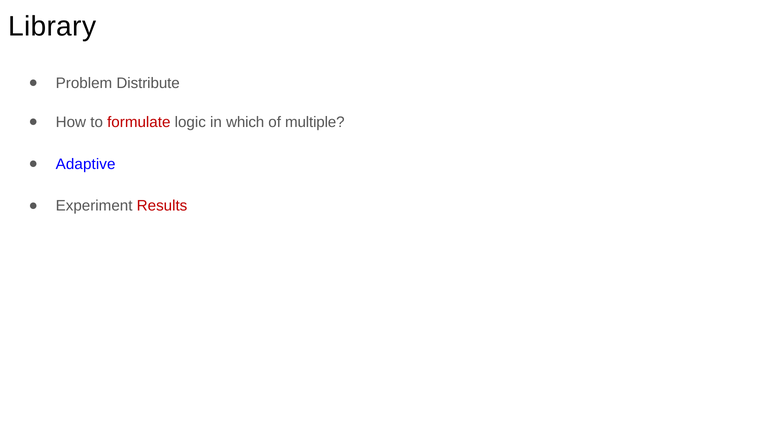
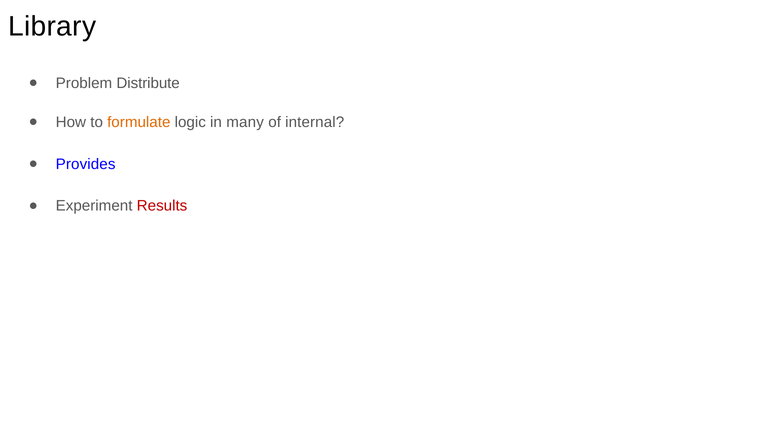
formulate colour: red -> orange
which: which -> many
multiple: multiple -> internal
Adaptive: Adaptive -> Provides
